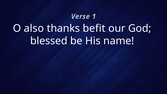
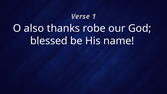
befit: befit -> robe
